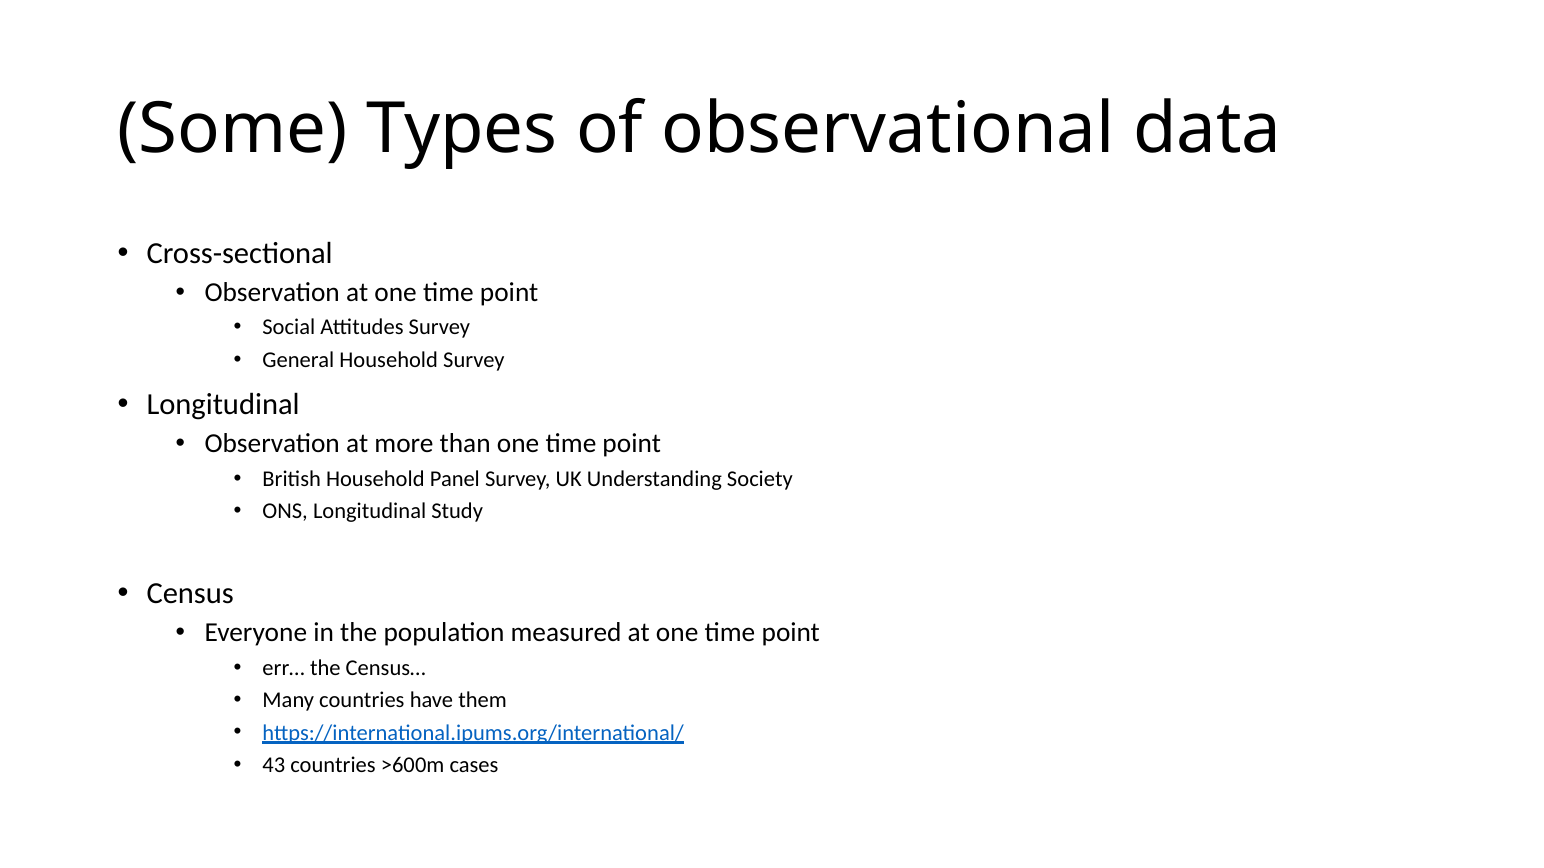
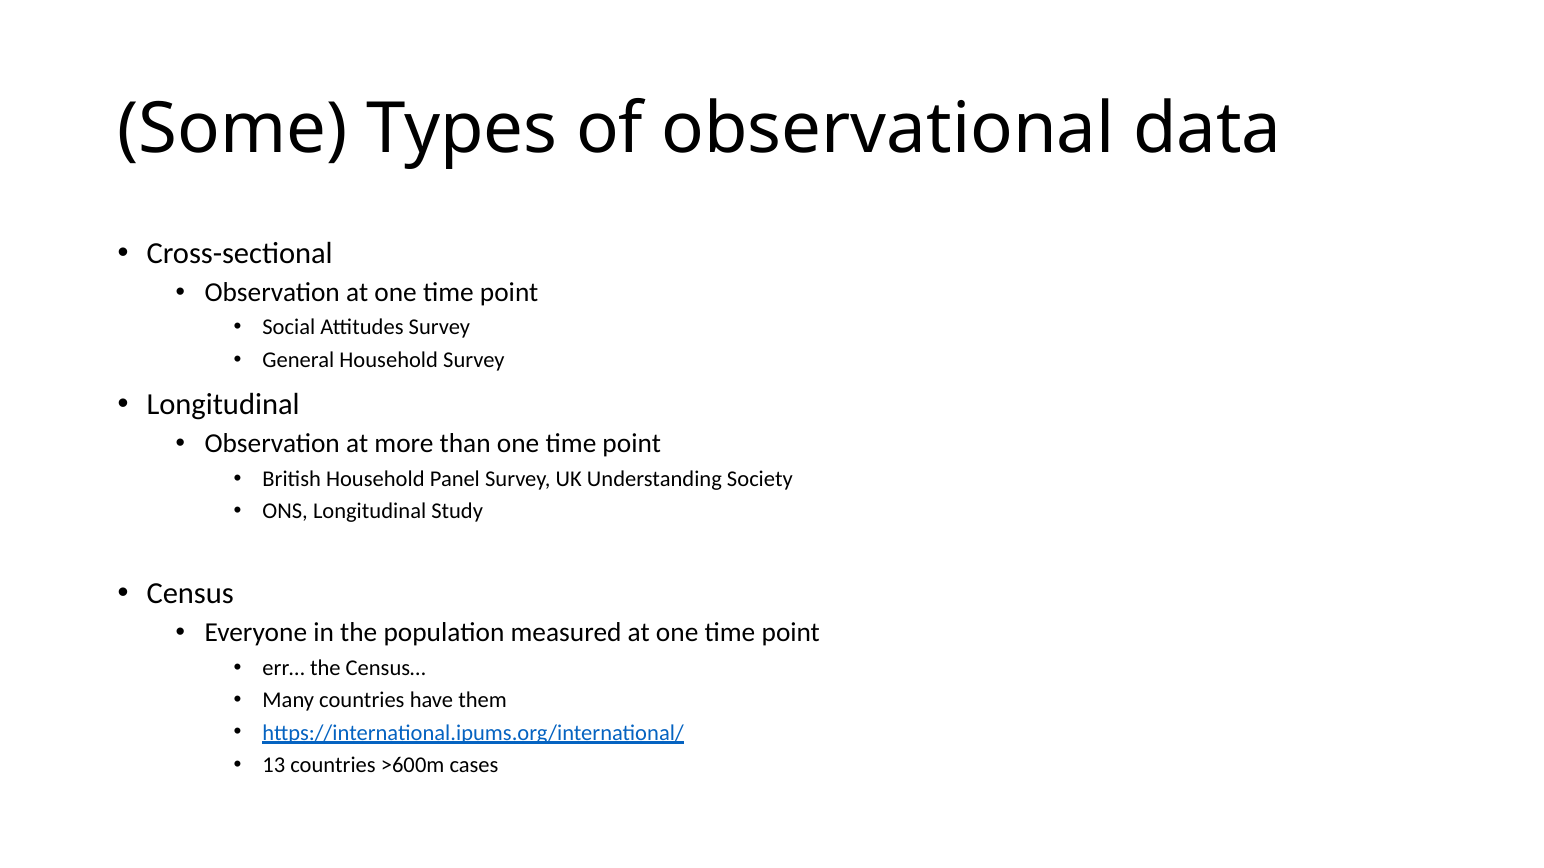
43: 43 -> 13
